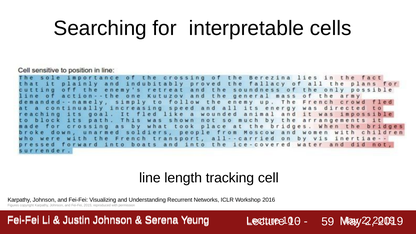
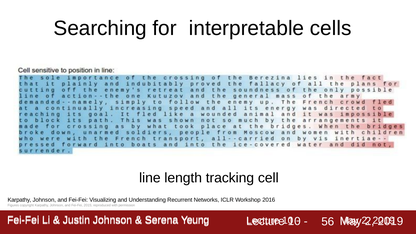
59: 59 -> 56
